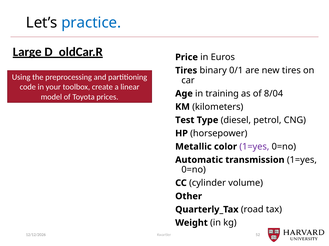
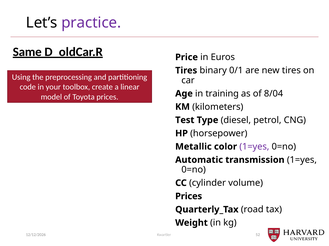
practice colour: blue -> purple
Large: Large -> Same
Other at (189, 197): Other -> Prices
